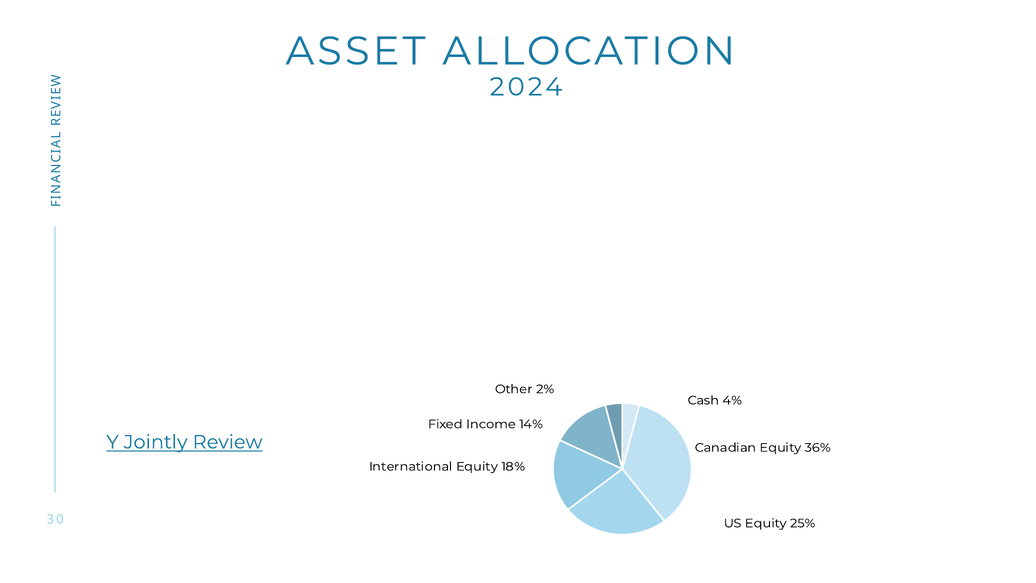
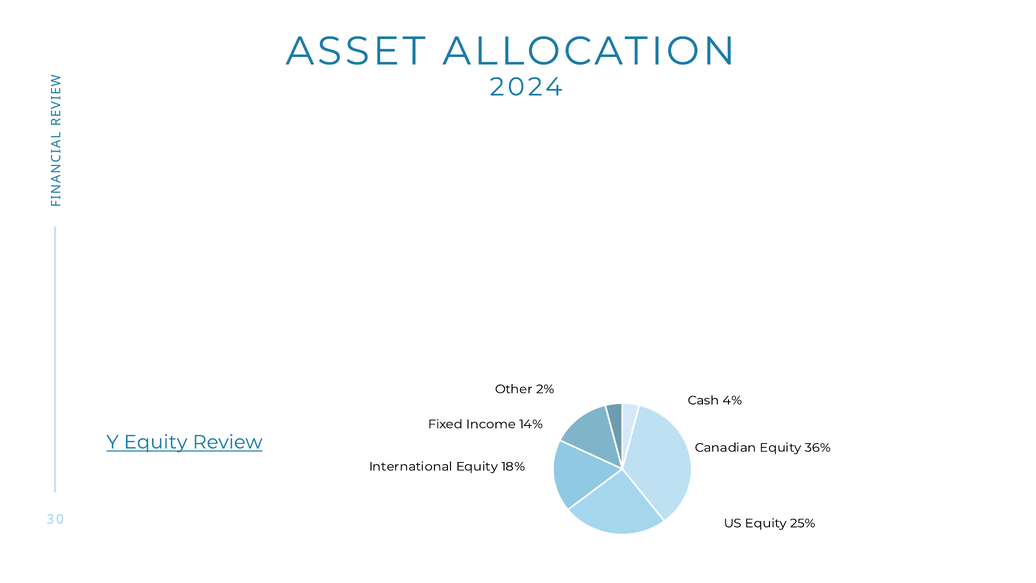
Y Jointly: Jointly -> Equity
